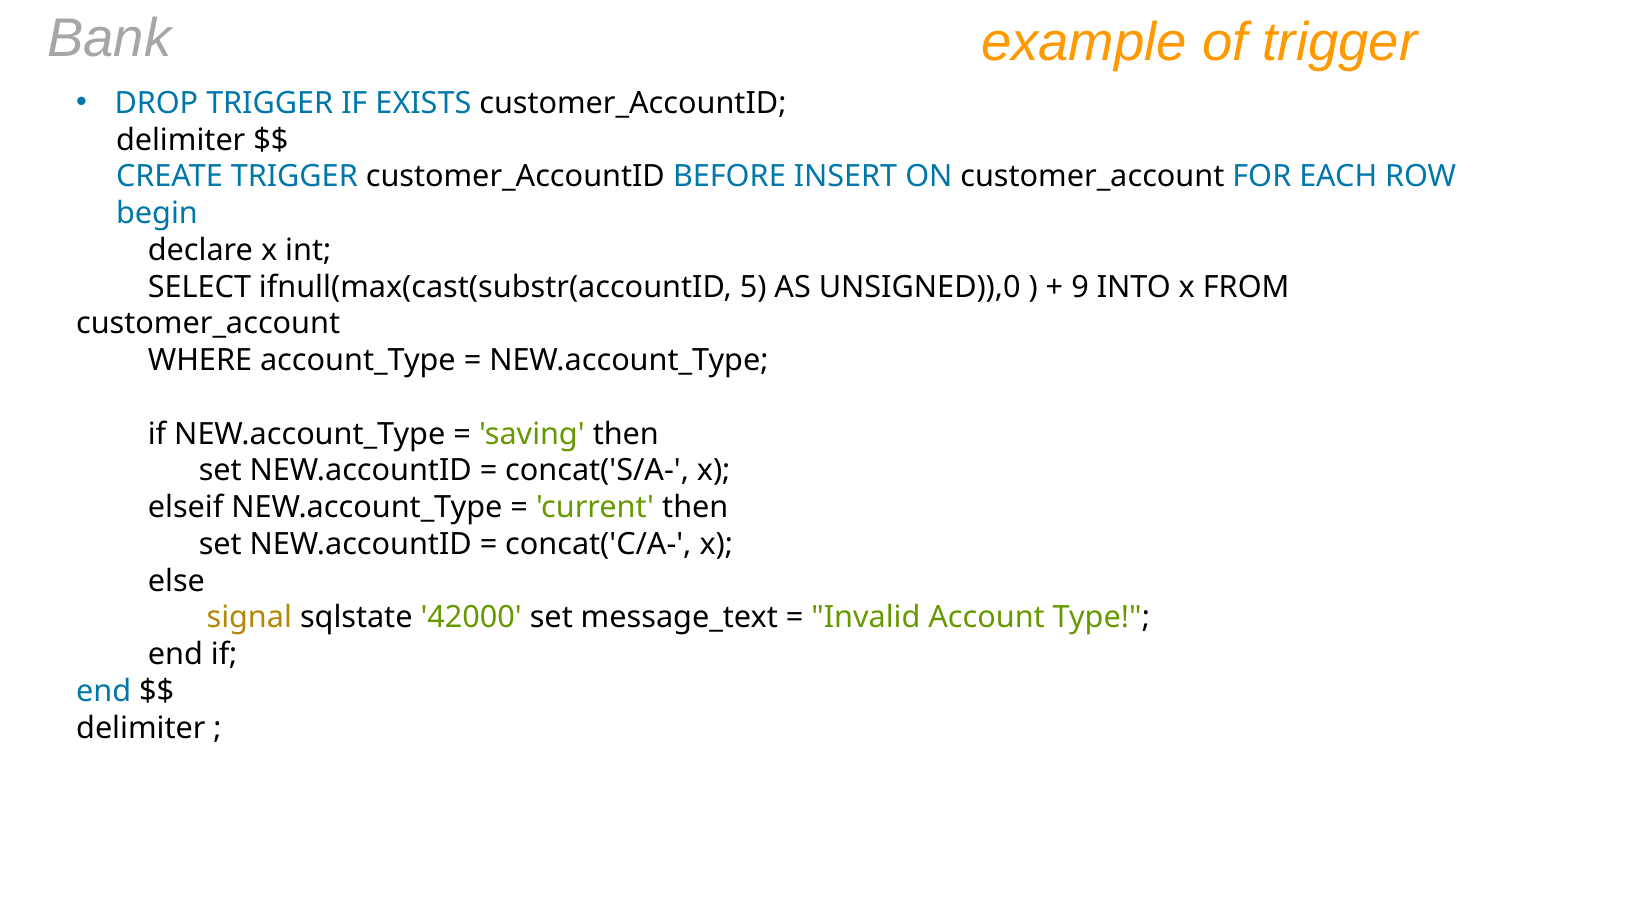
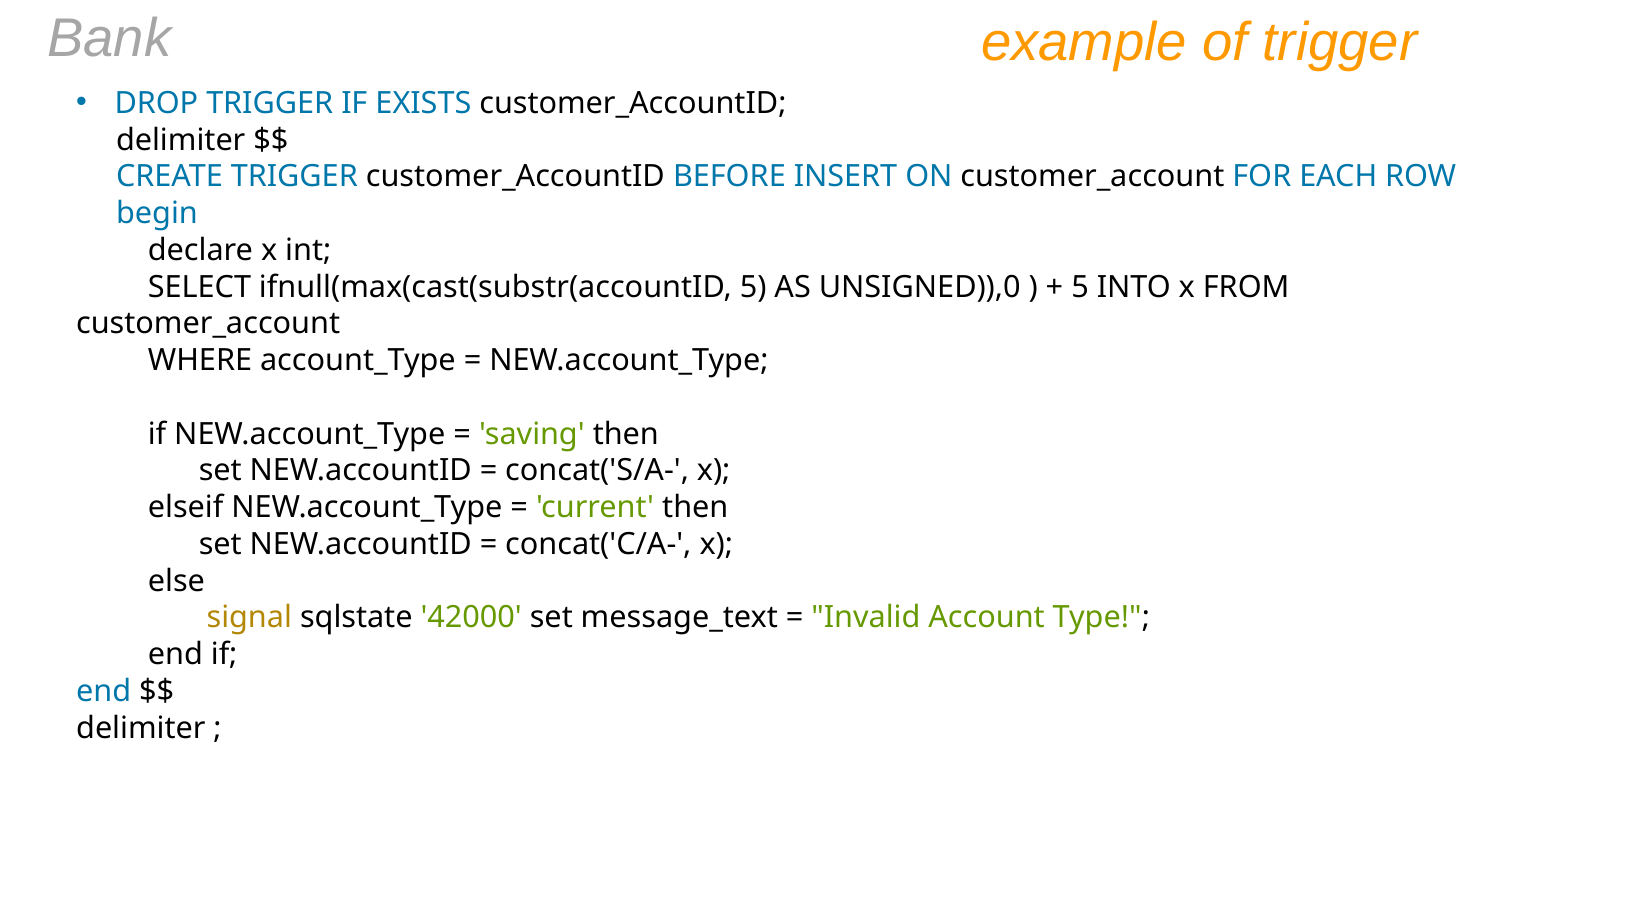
9 at (1080, 287): 9 -> 5
